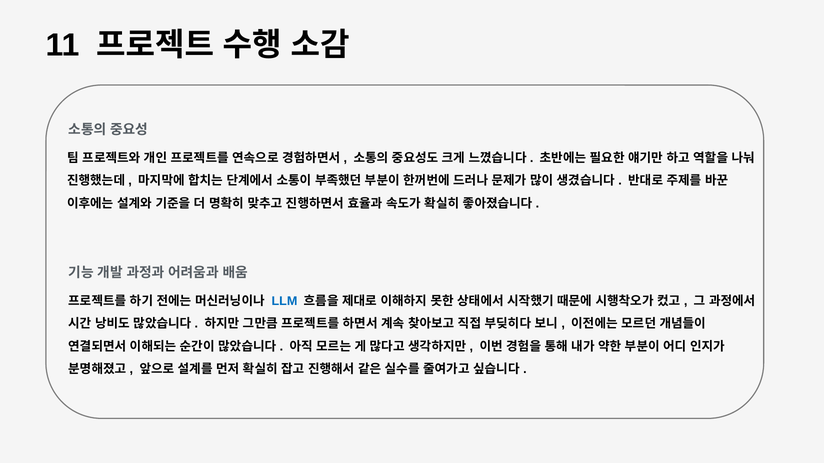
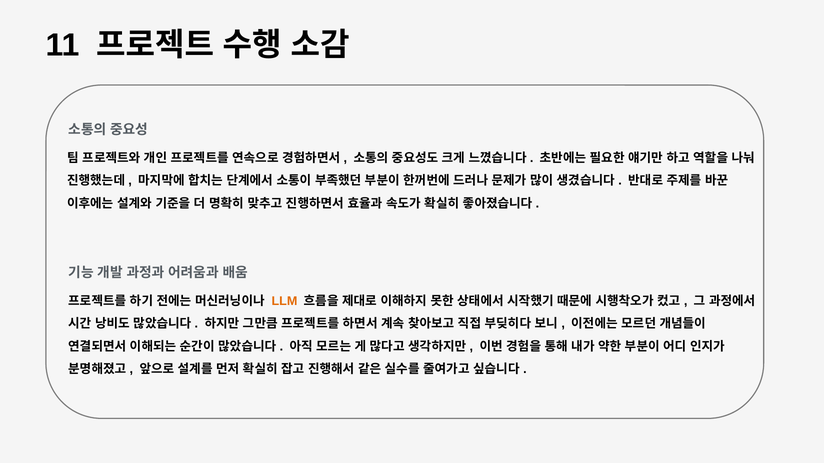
LLM colour: blue -> orange
